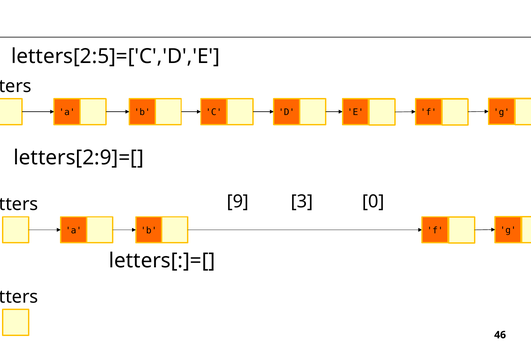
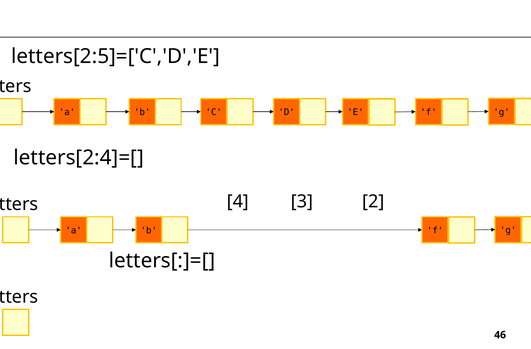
letters[2:9]=[: letters[2:9]=[ -> letters[2:4]=[
9: 9 -> 4
0: 0 -> 2
